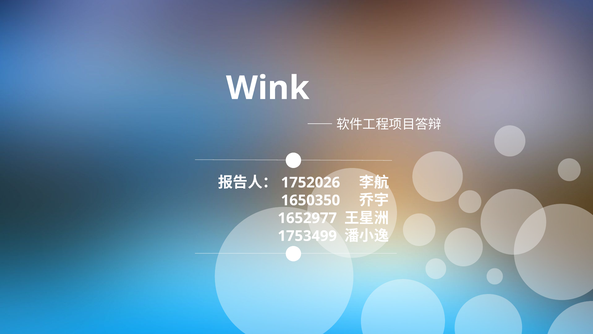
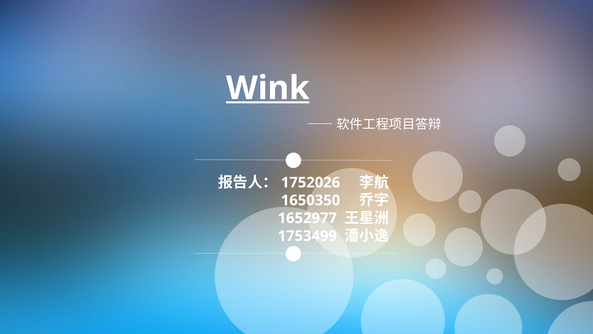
Wink underline: none -> present
